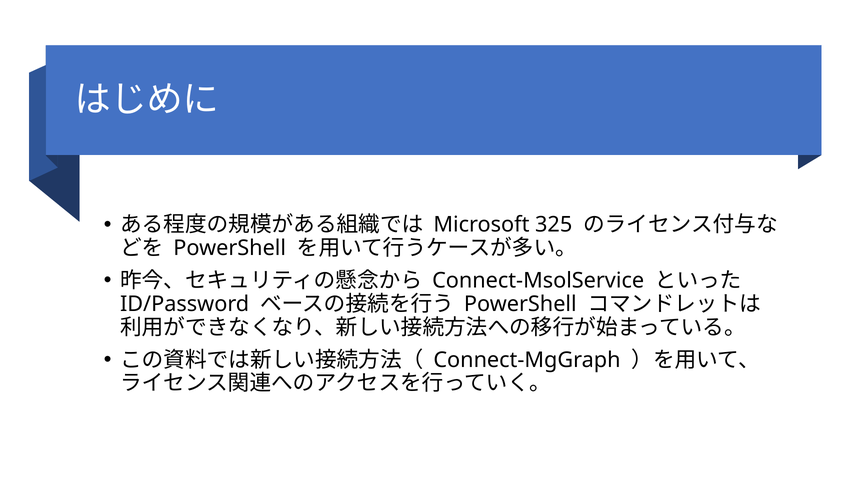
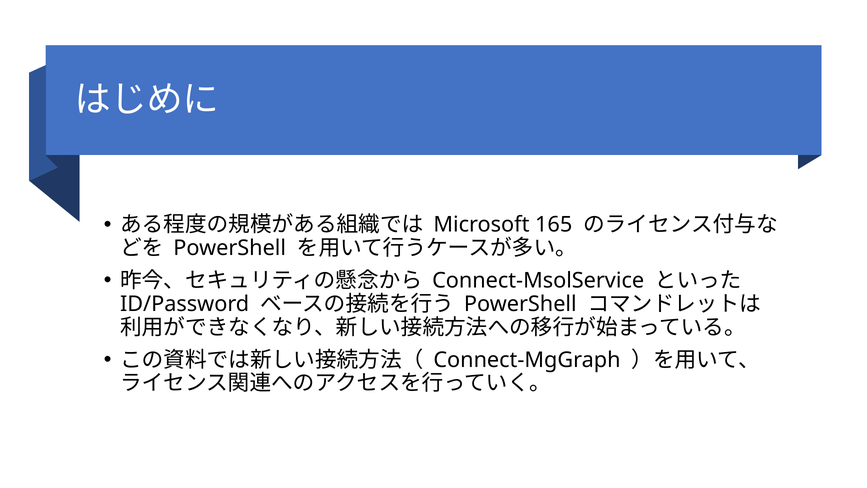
325: 325 -> 165
